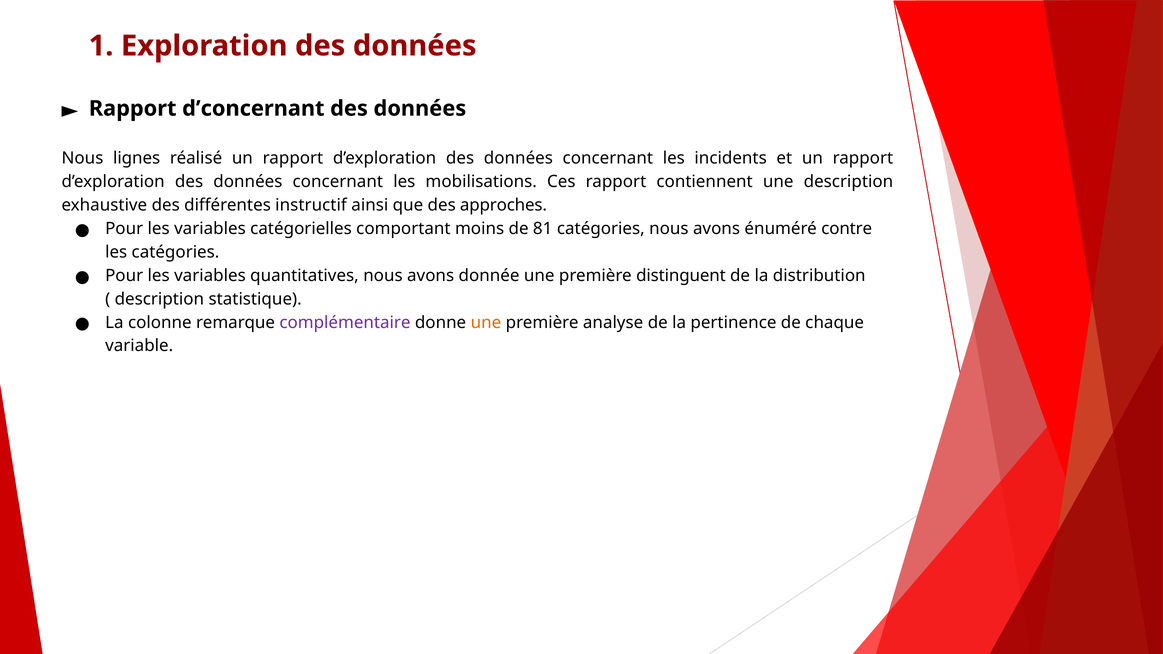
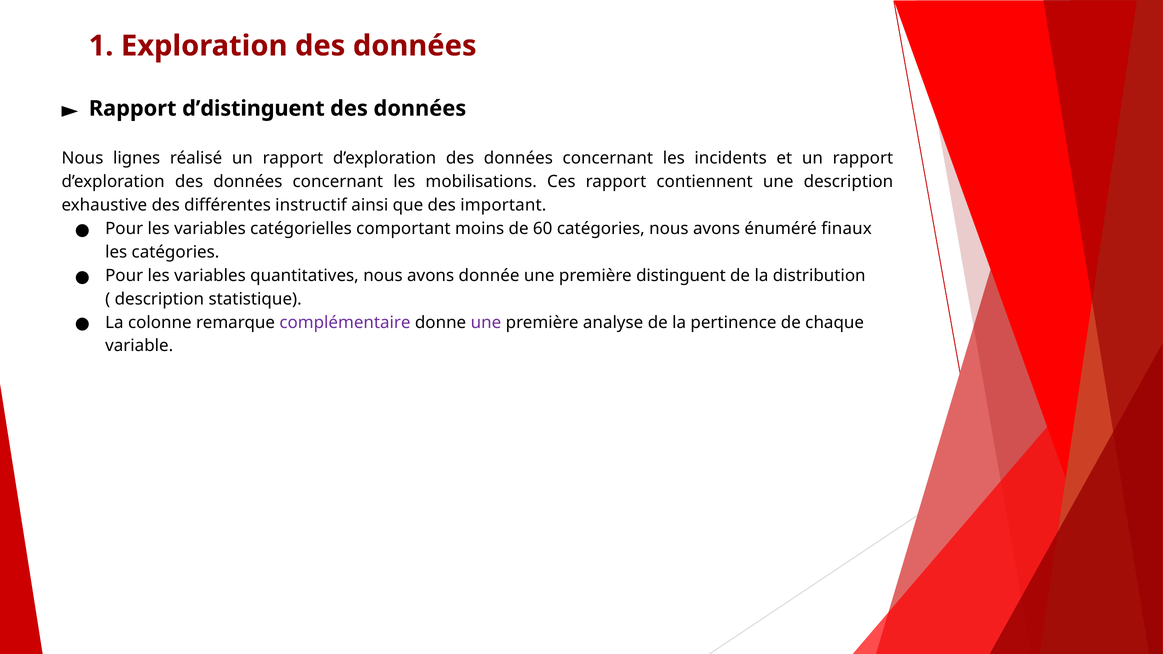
d’concernant: d’concernant -> d’distinguent
approches: approches -> important
81: 81 -> 60
contre: contre -> finaux
une at (486, 323) colour: orange -> purple
